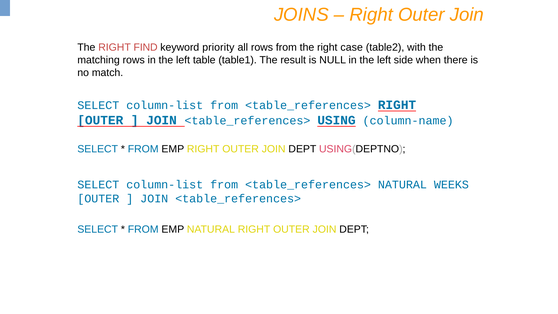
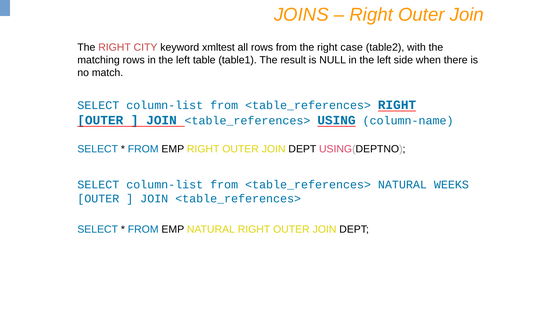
FIND: FIND -> CITY
priority: priority -> xmltest
